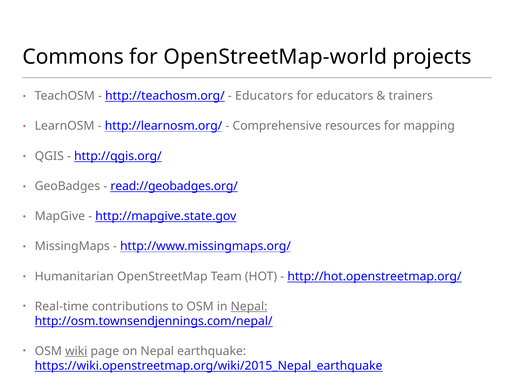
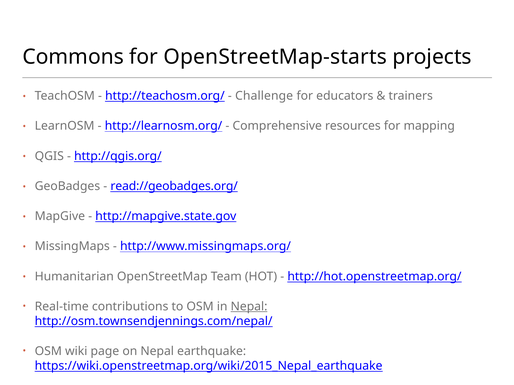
OpenStreetMap-world: OpenStreetMap-world -> OpenStreetMap-starts
Educators at (264, 96): Educators -> Challenge
wiki underline: present -> none
